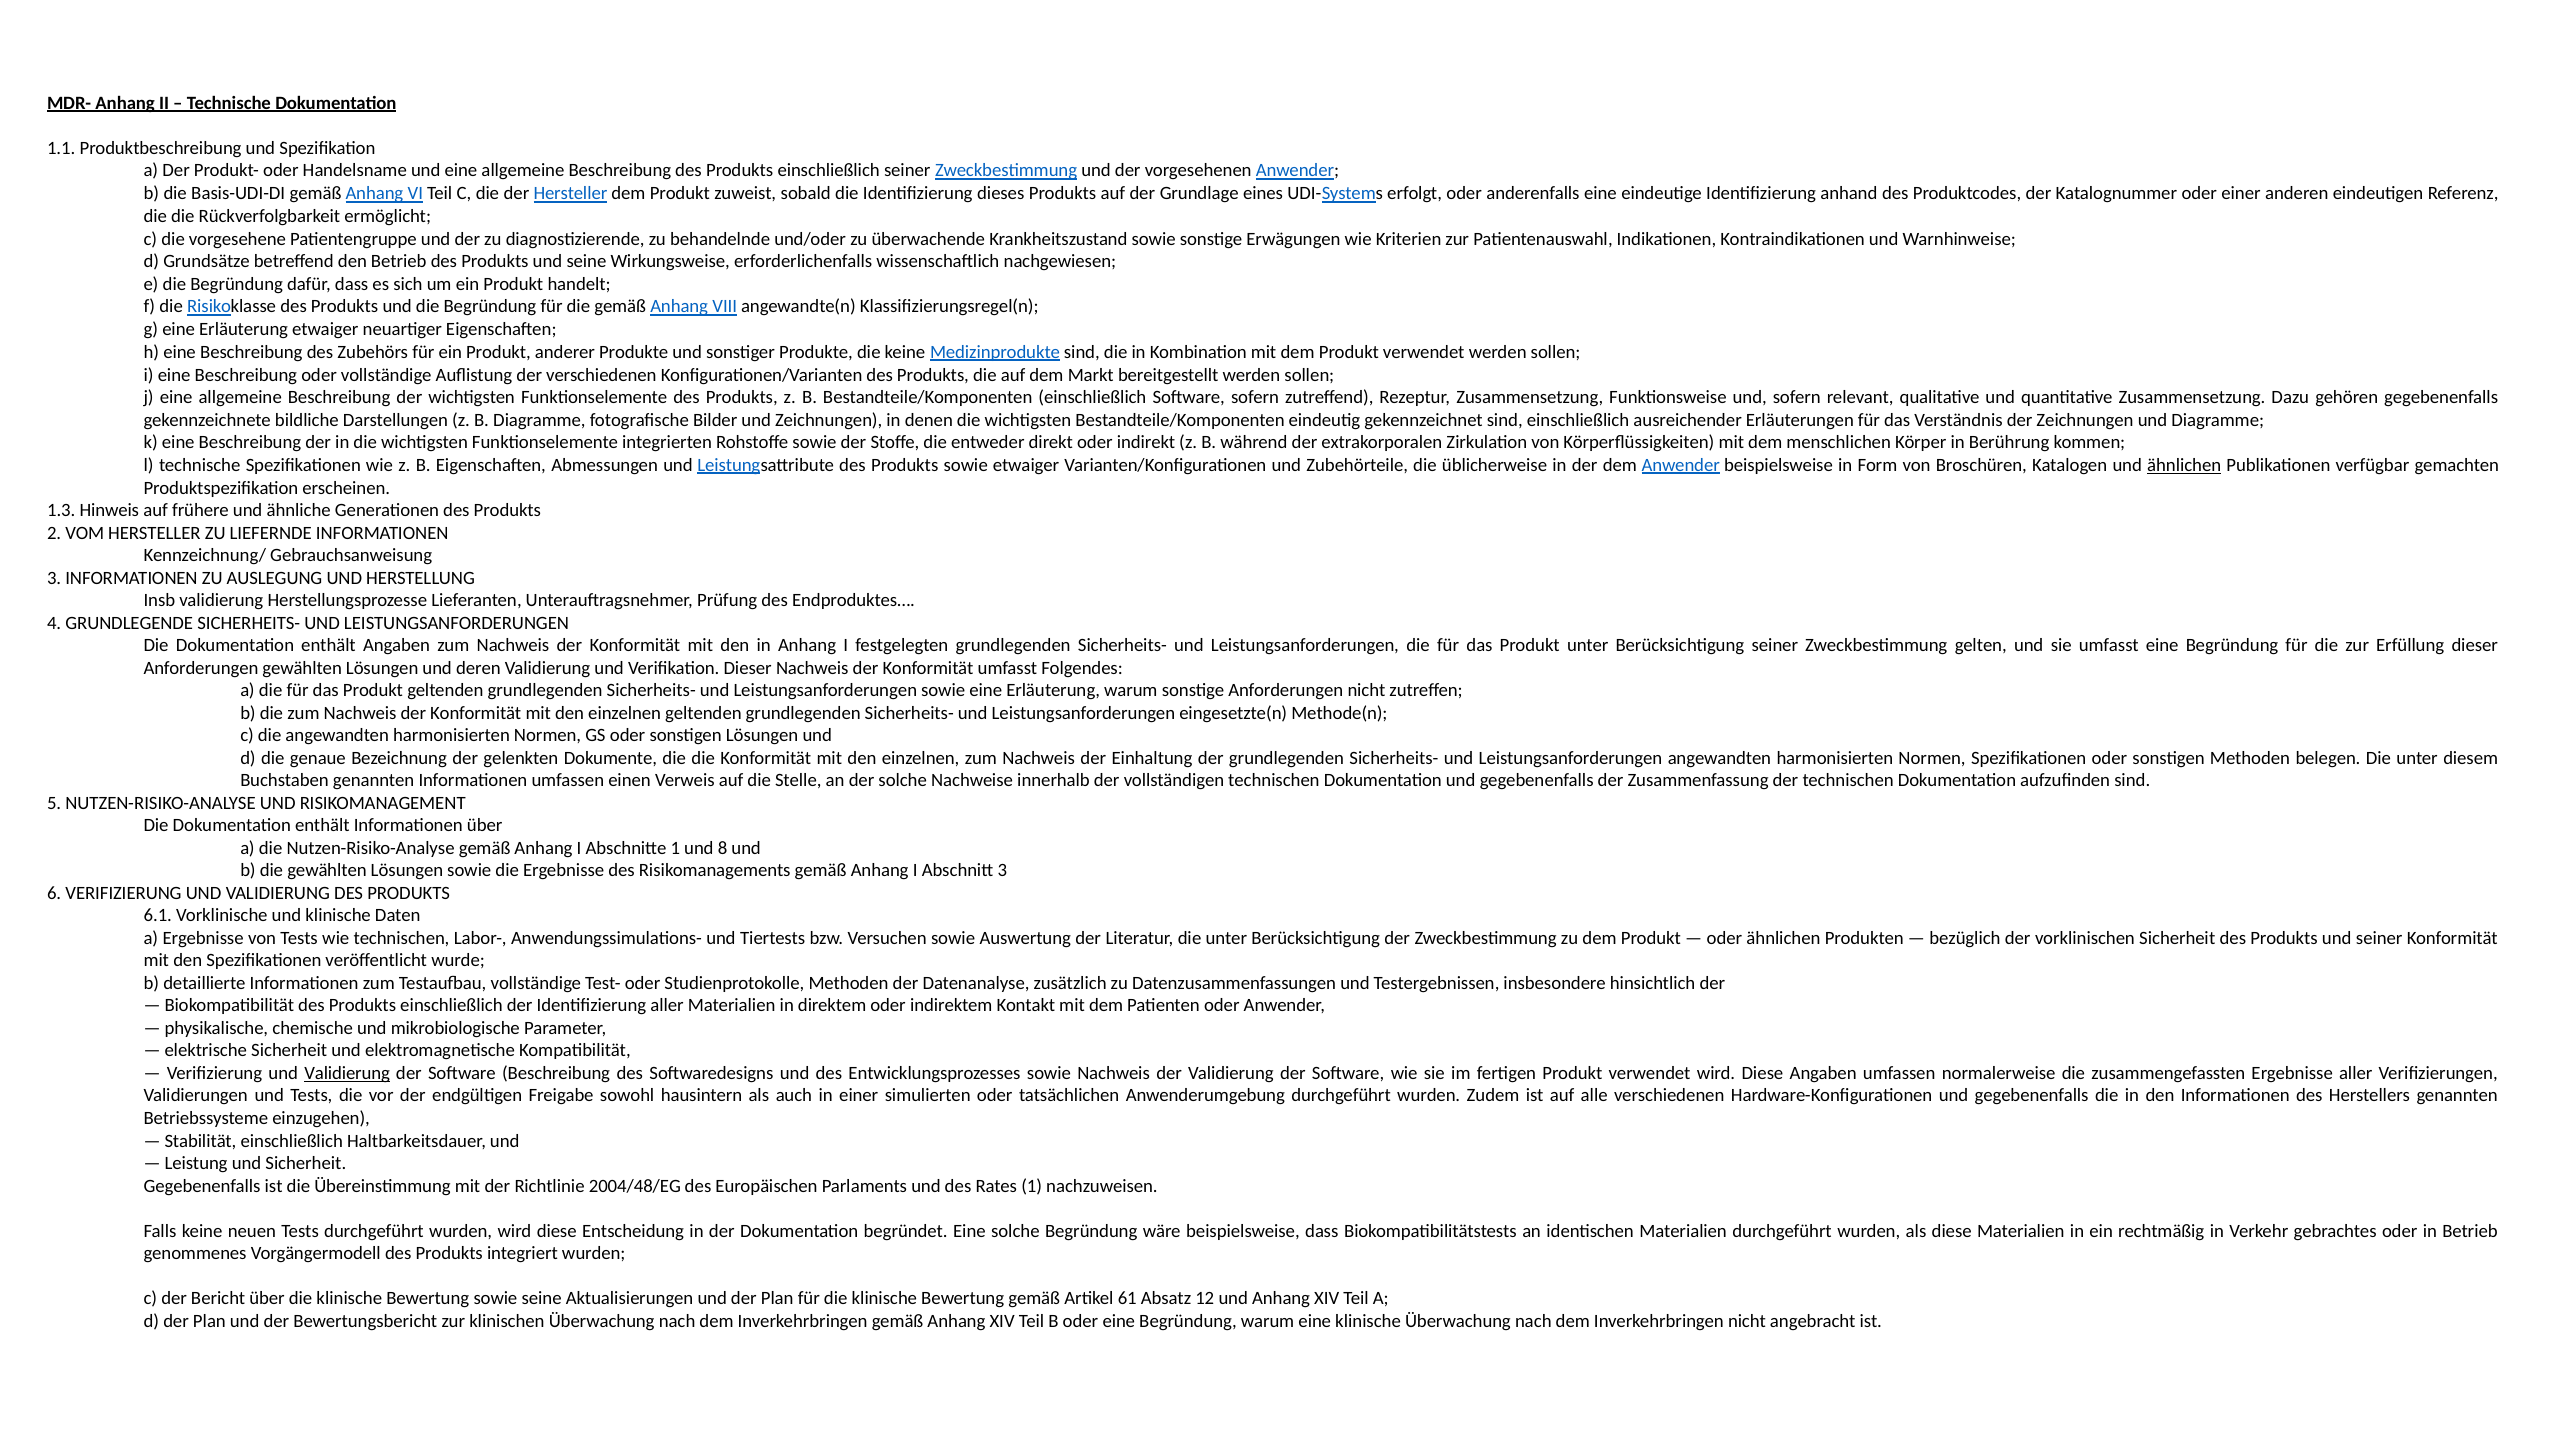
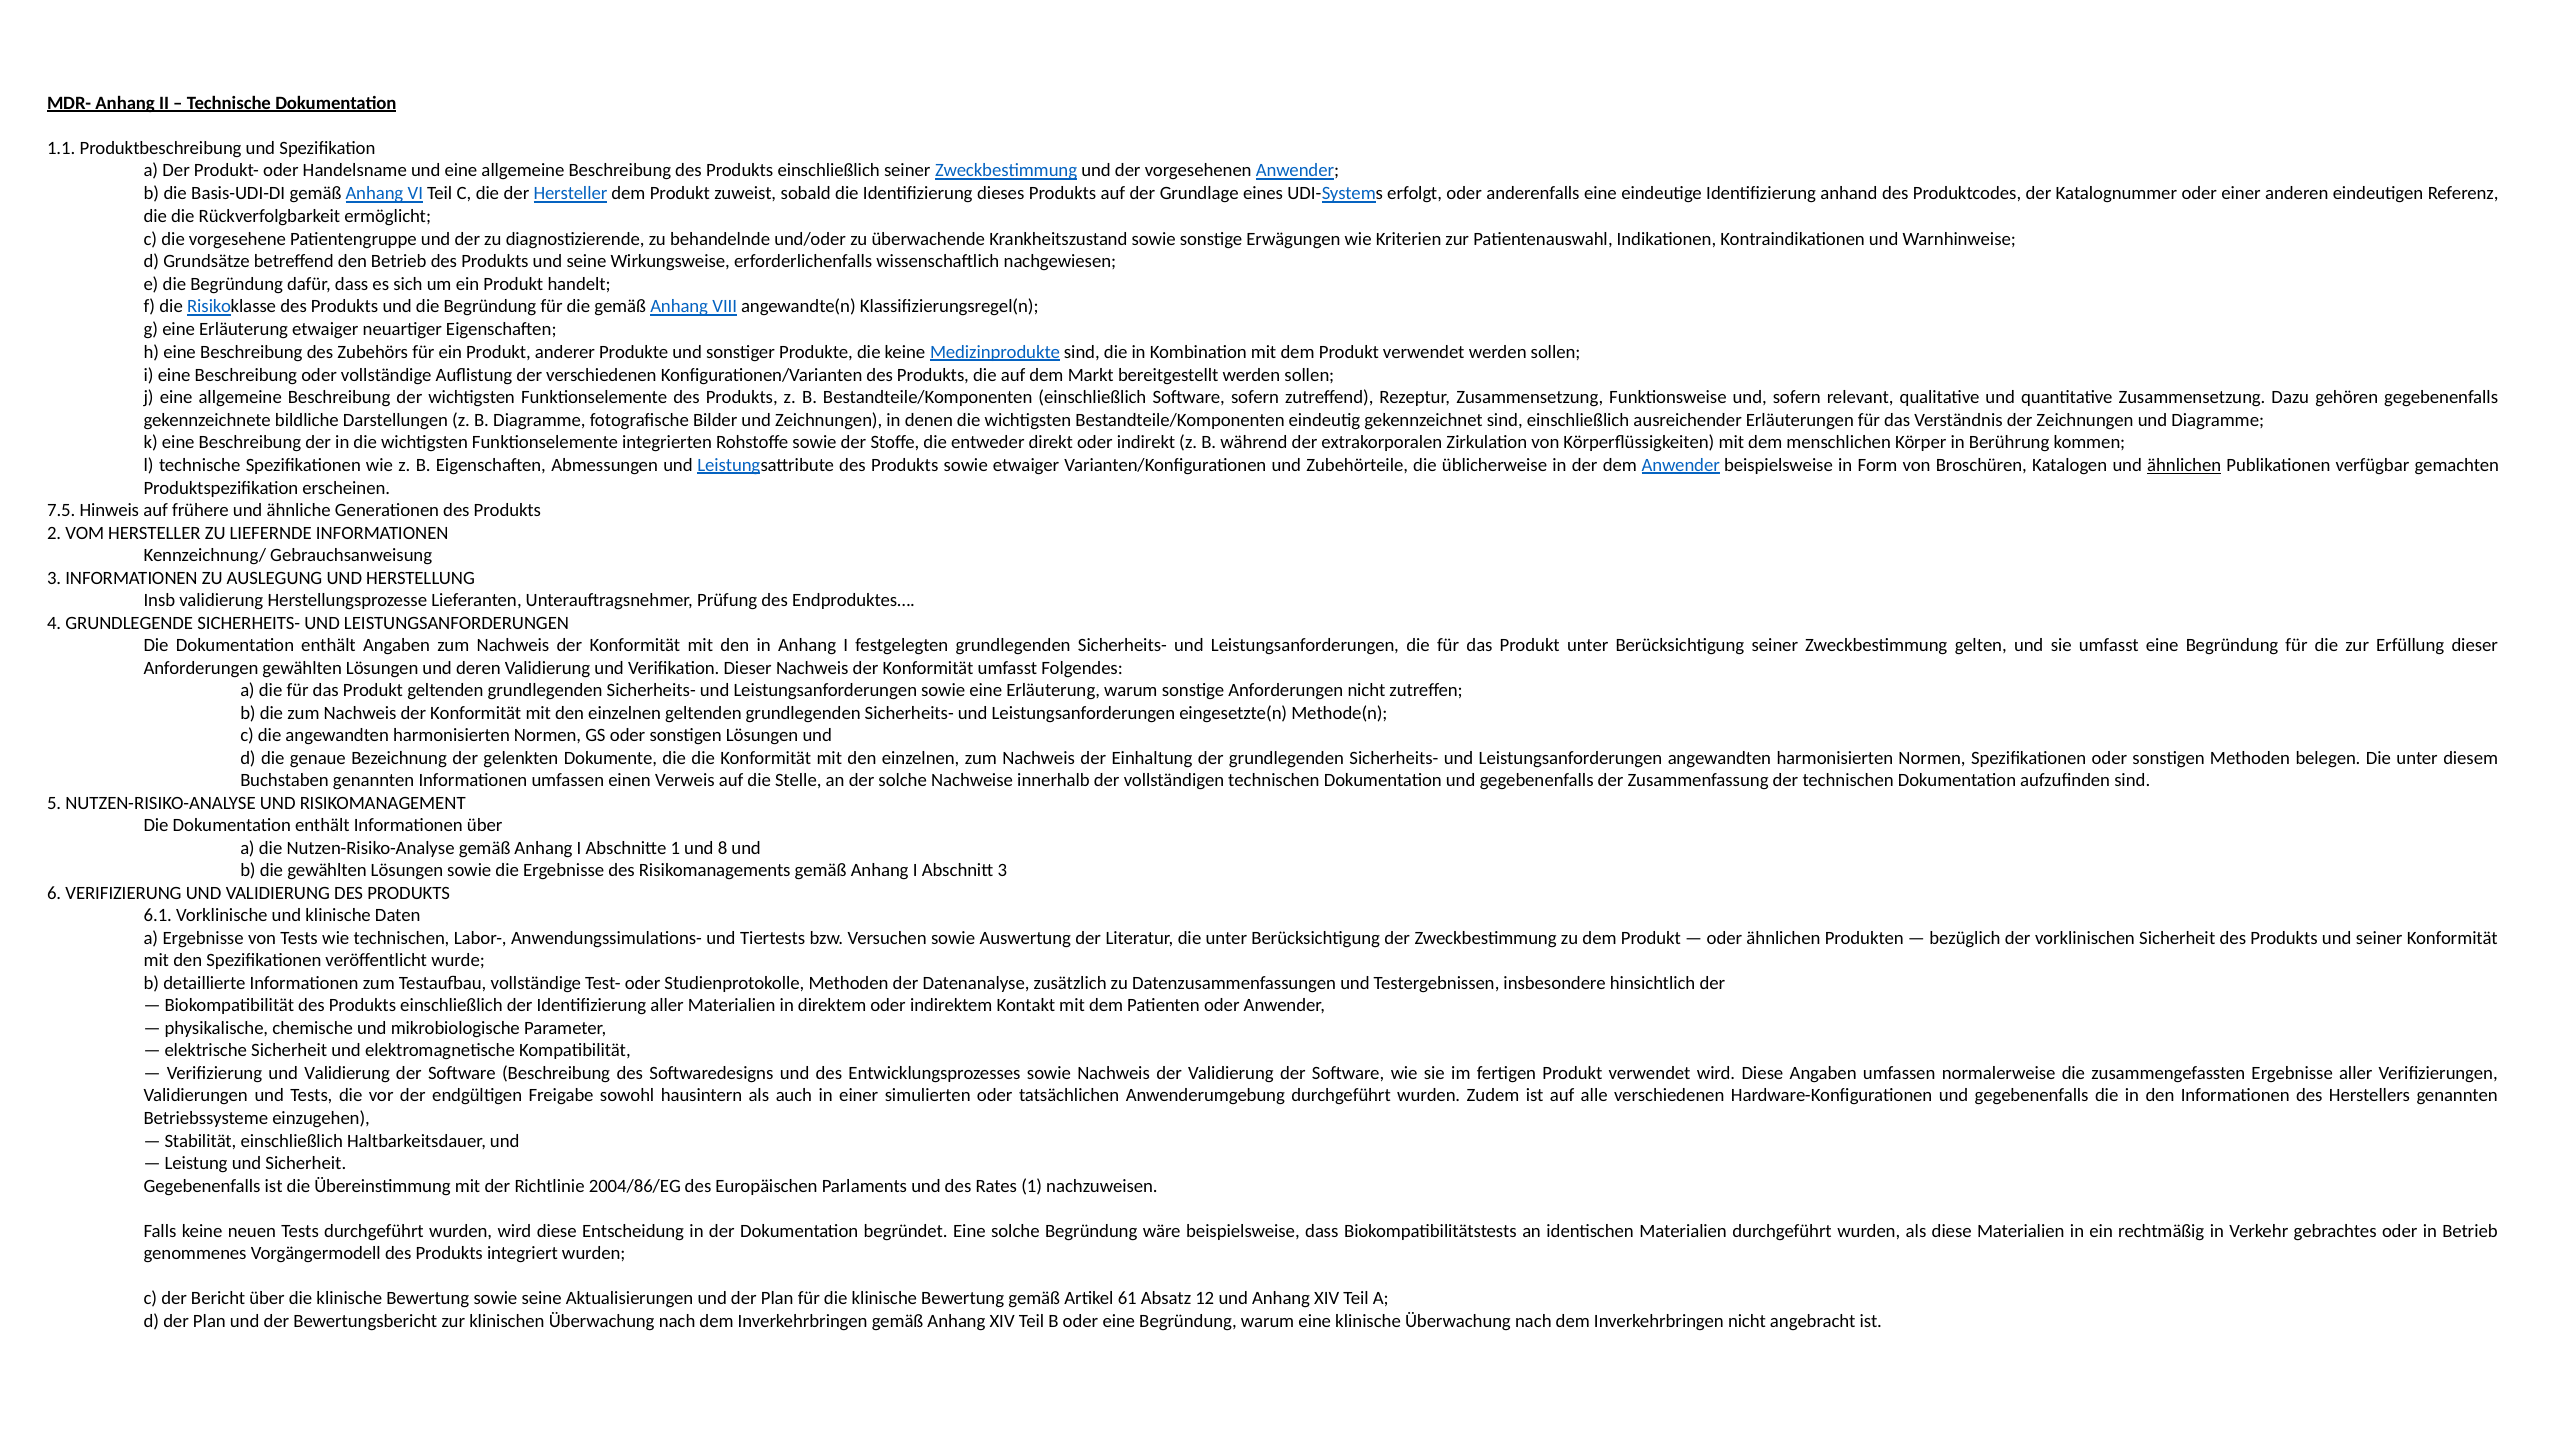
1.3: 1.3 -> 7.5
Validierung at (347, 1073) underline: present -> none
2004/48/EG: 2004/48/EG -> 2004/86/EG
